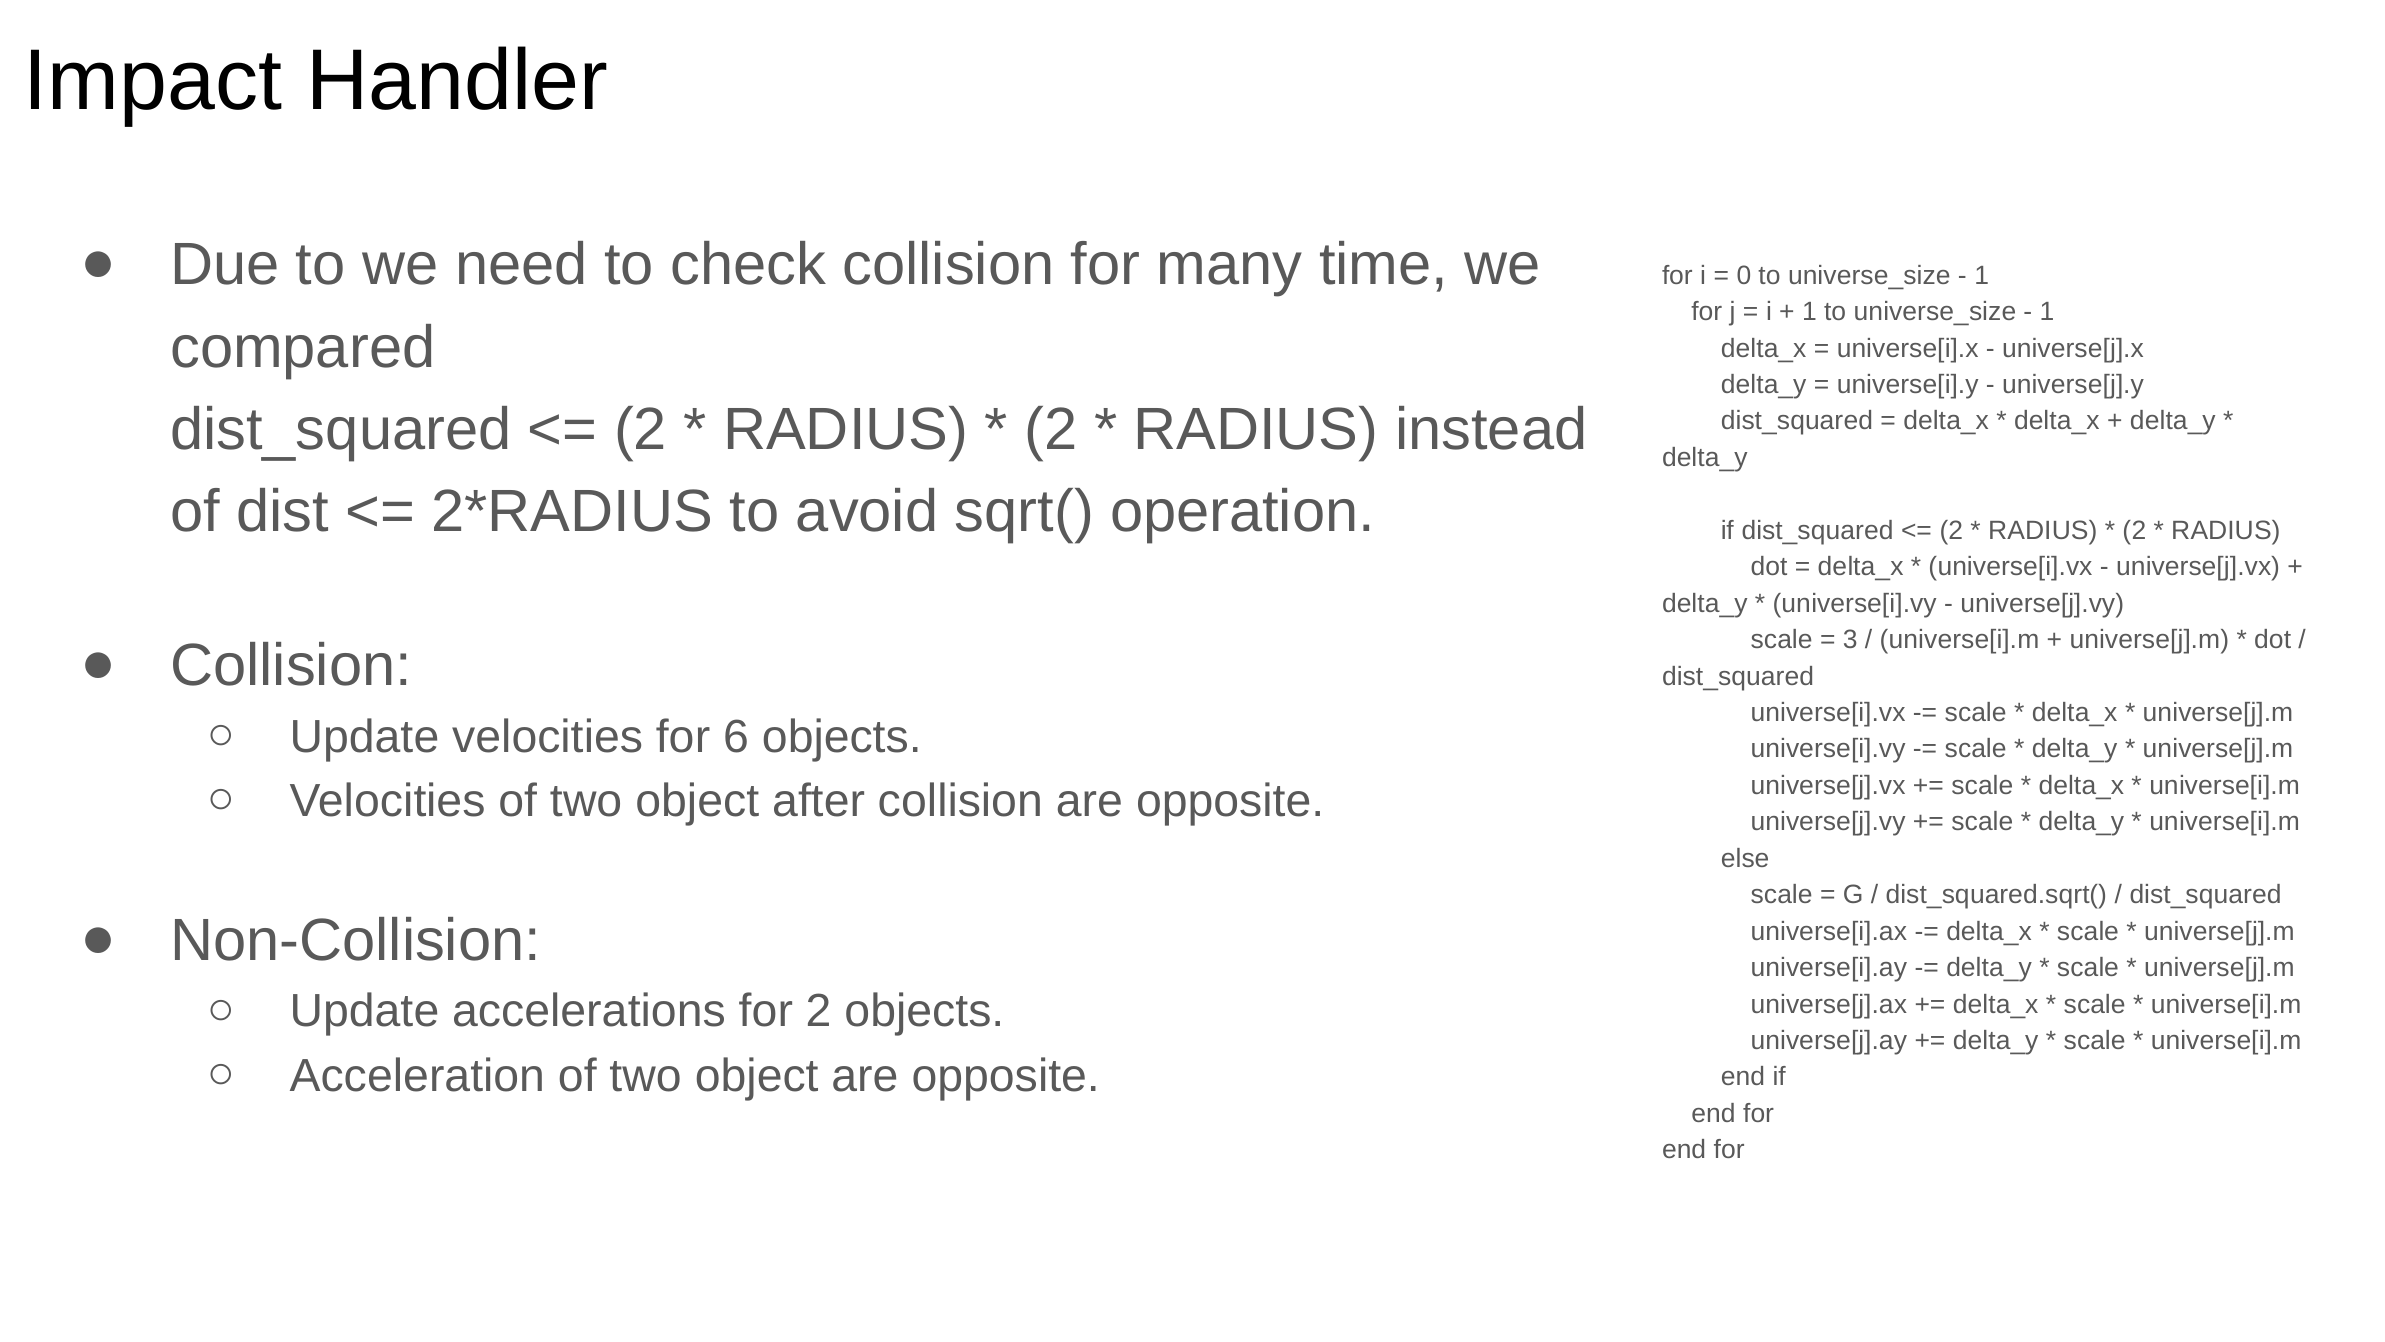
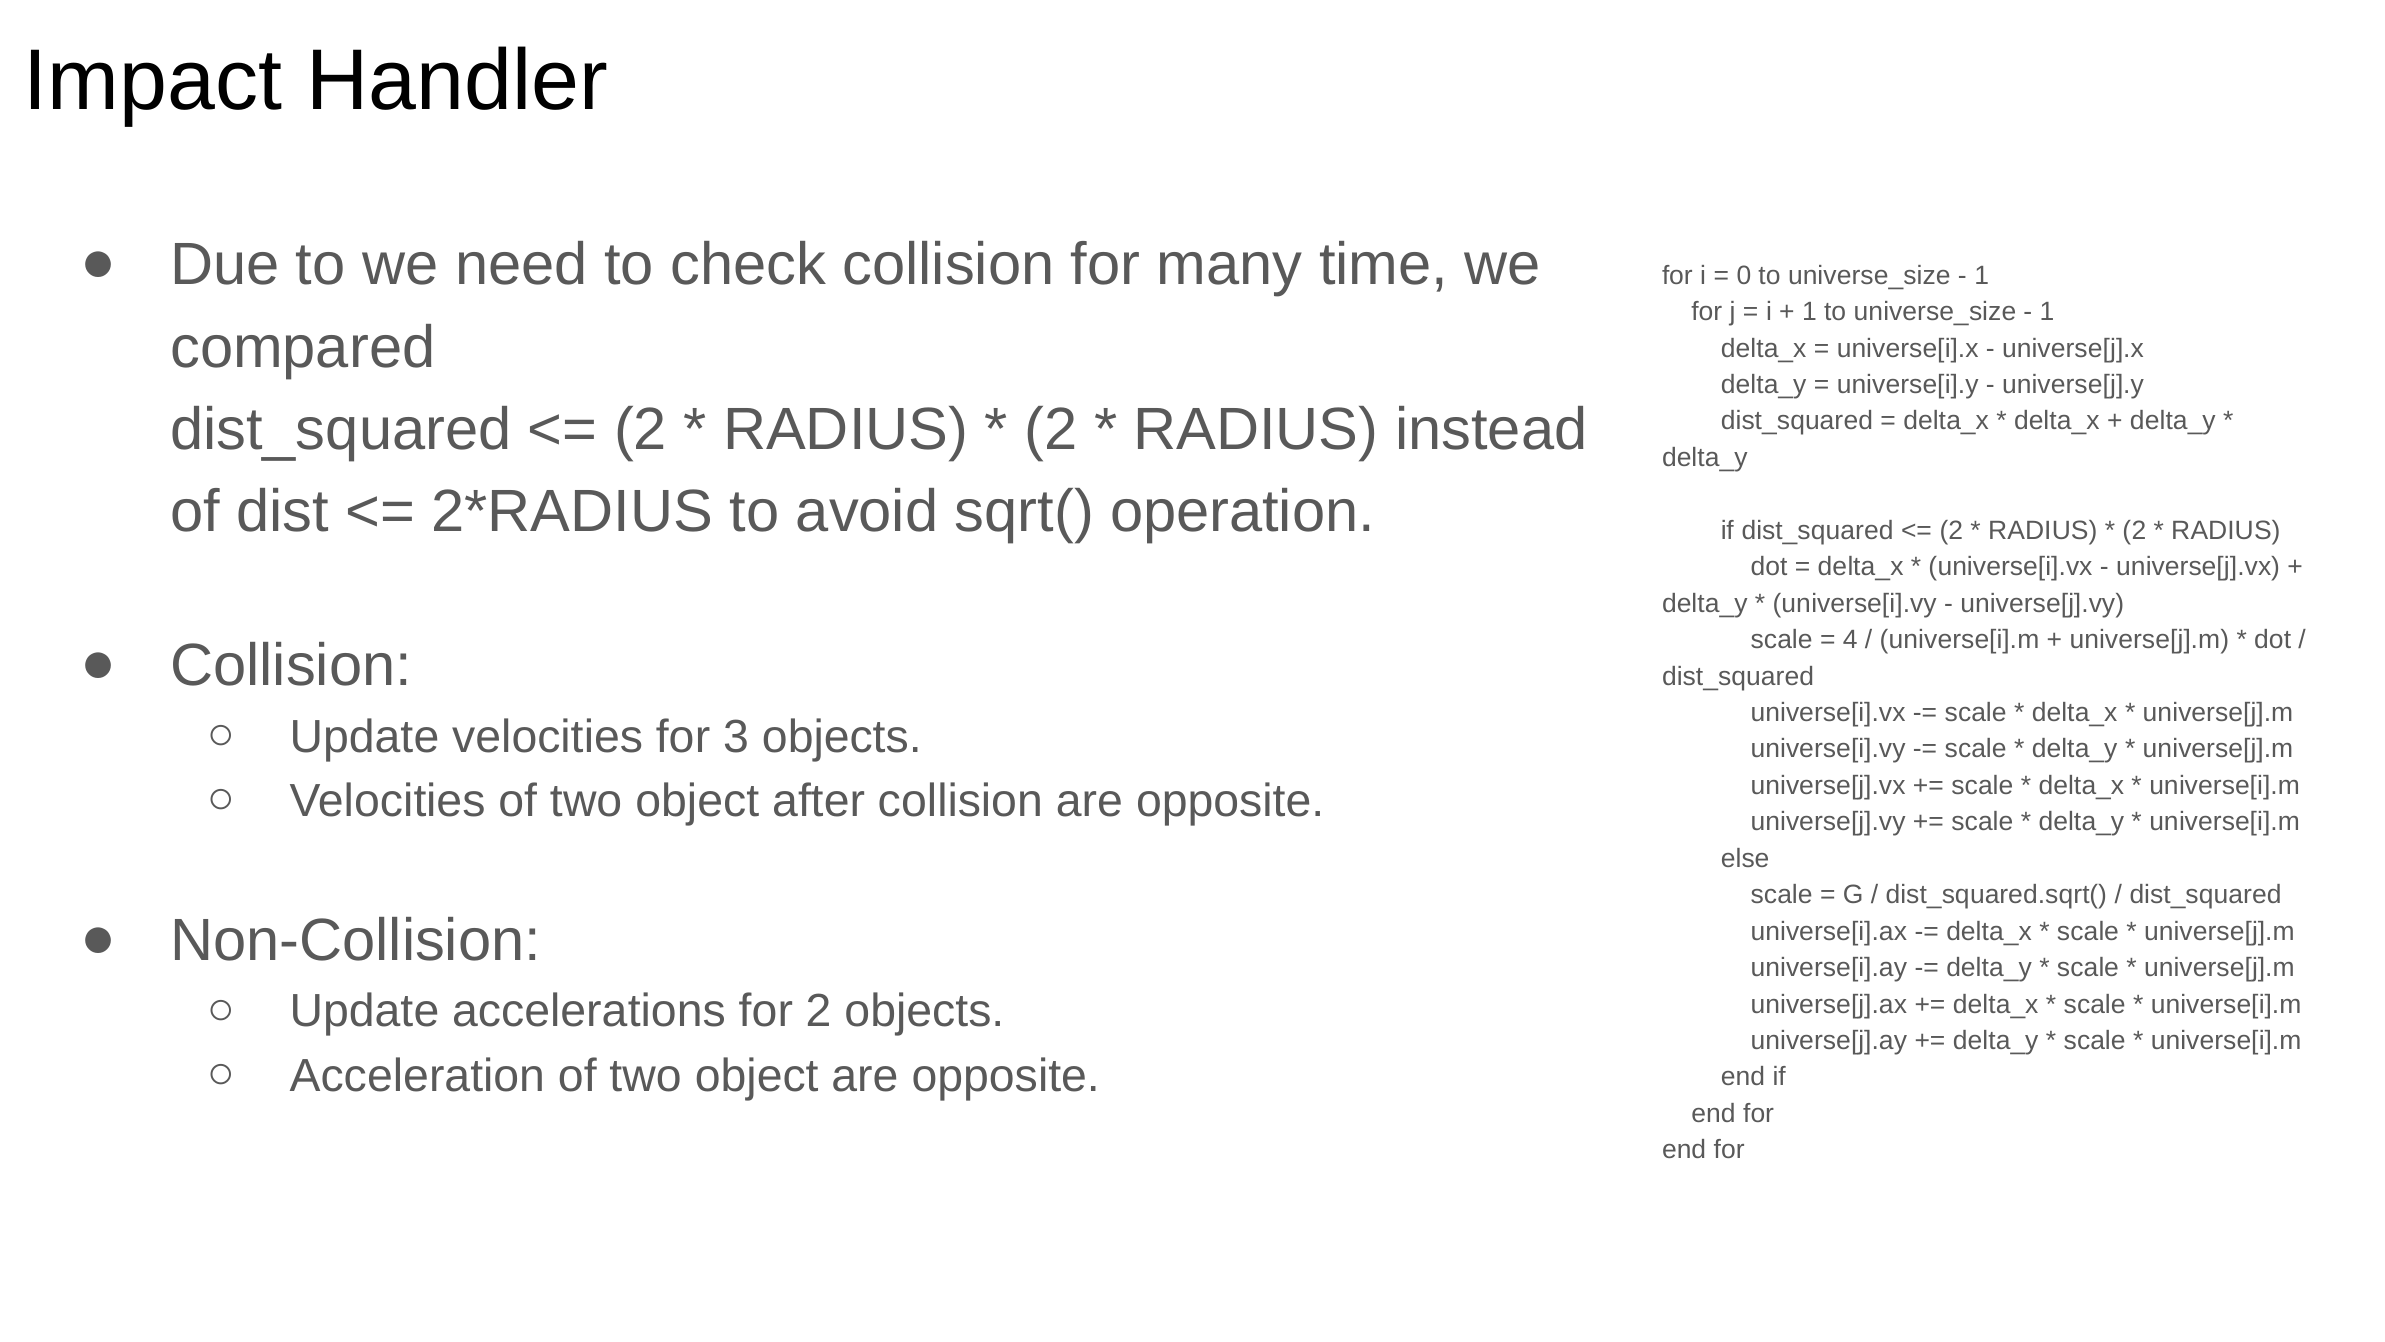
3: 3 -> 4
6: 6 -> 3
